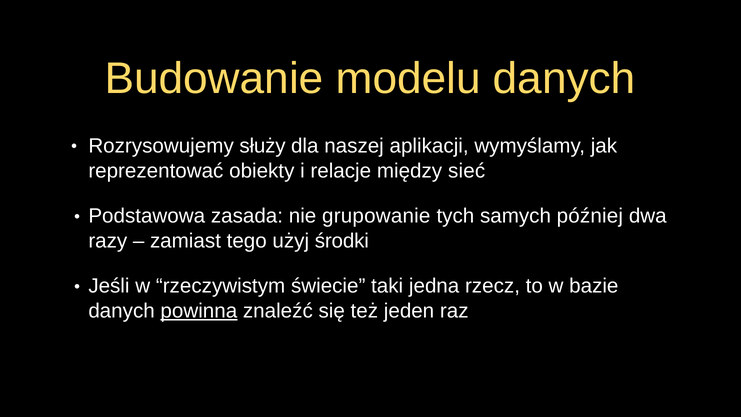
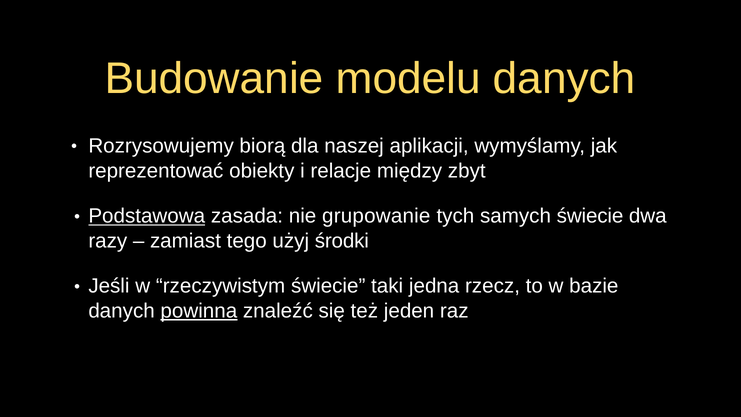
służy: służy -> biorą
sieć: sieć -> zbyt
Podstawowa underline: none -> present
samych później: później -> świecie
